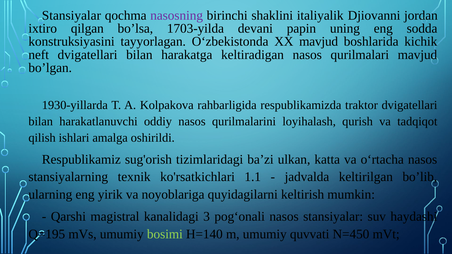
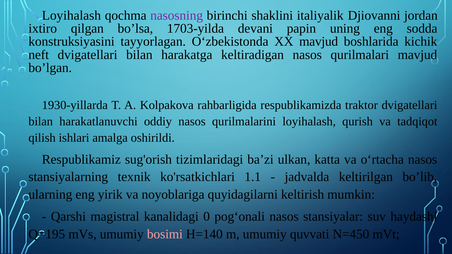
Stansiyalar at (71, 15): Stansiyalar -> Loyihalash
3: 3 -> 0
bosimi colour: light green -> pink
